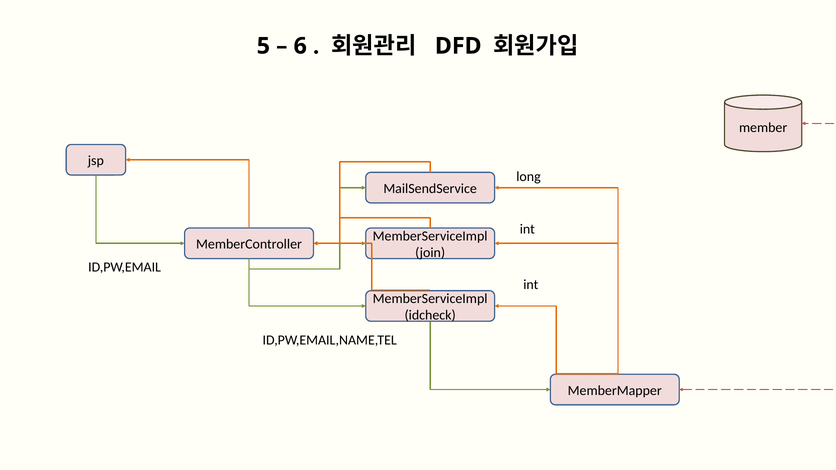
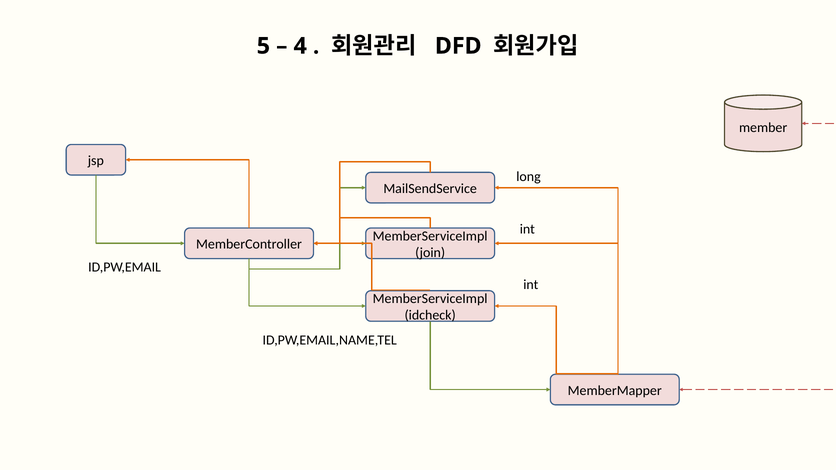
6: 6 -> 4
